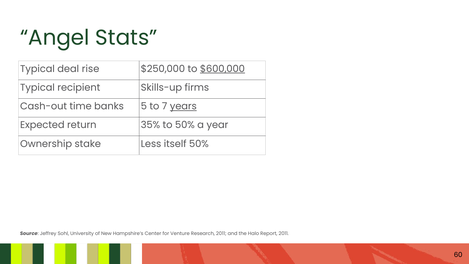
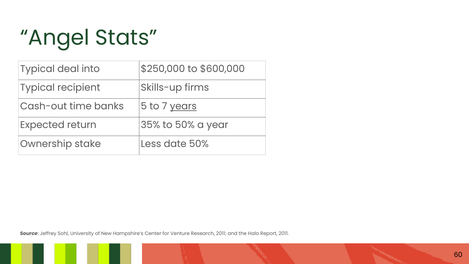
rise: rise -> into
$600,000 underline: present -> none
itself: itself -> date
